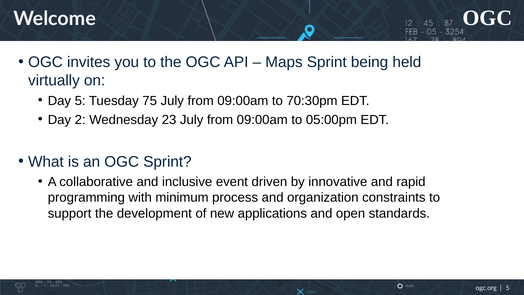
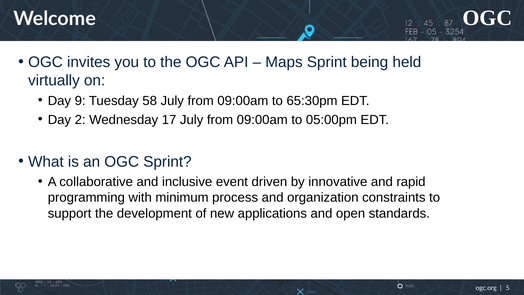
Day 5: 5 -> 9
75: 75 -> 58
70:30pm: 70:30pm -> 65:30pm
23: 23 -> 17
